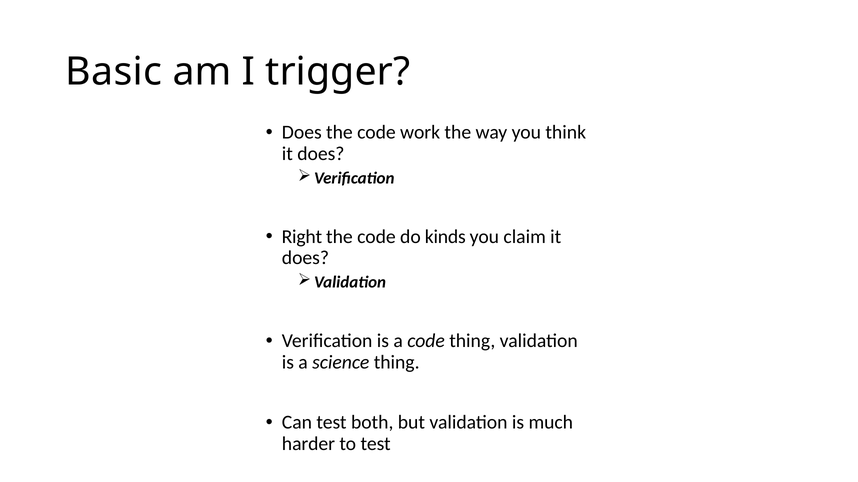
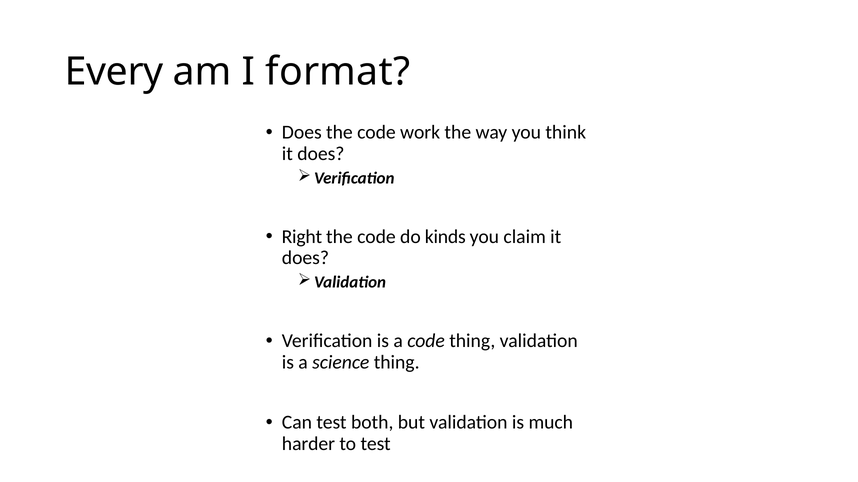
Basic: Basic -> Every
trigger: trigger -> format
